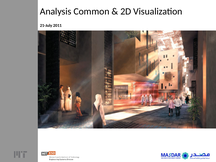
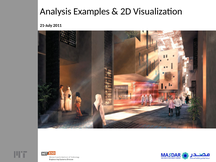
Common: Common -> Examples
